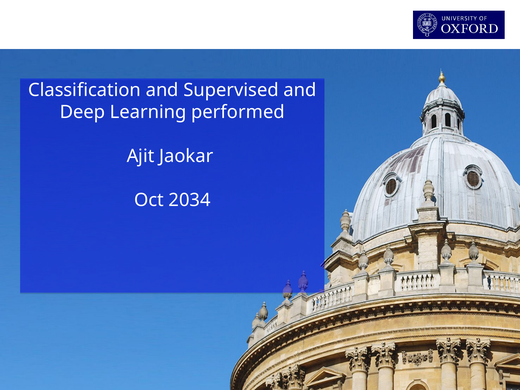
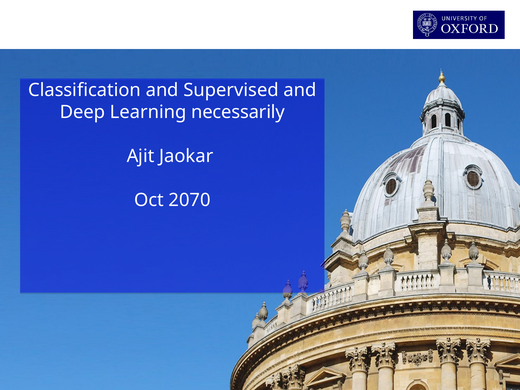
performed: performed -> necessarily
2034: 2034 -> 2070
